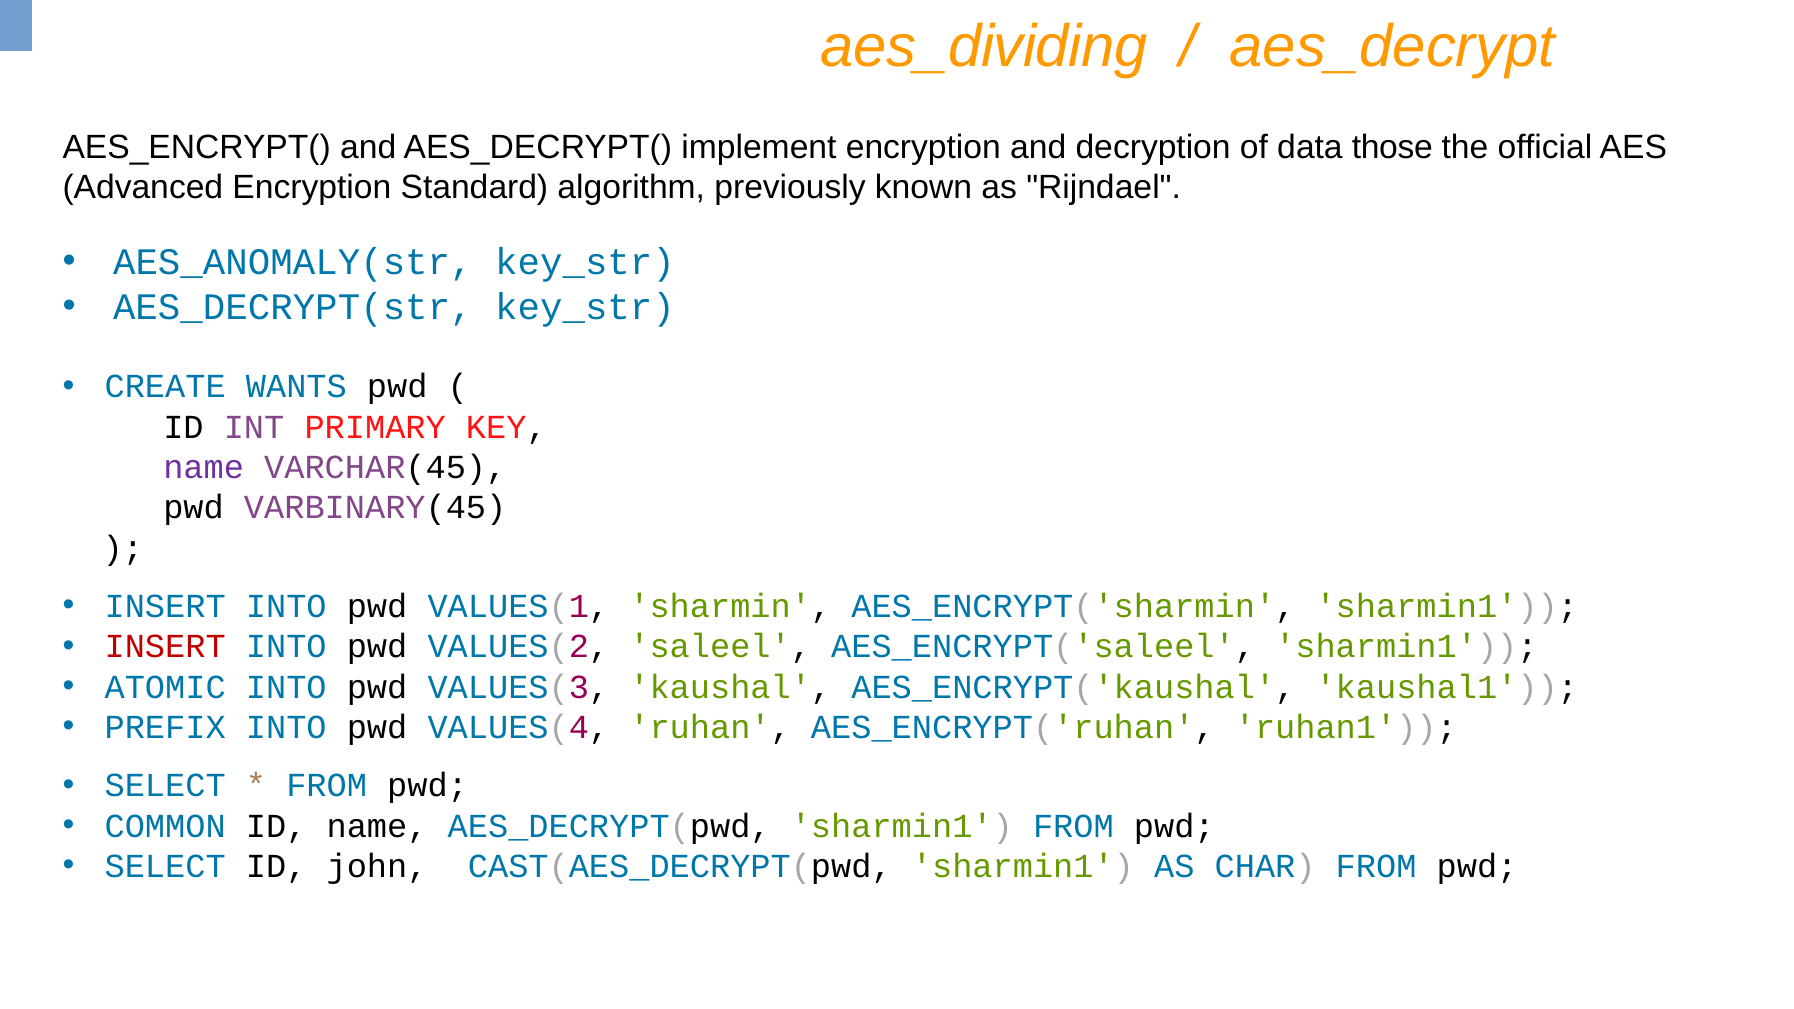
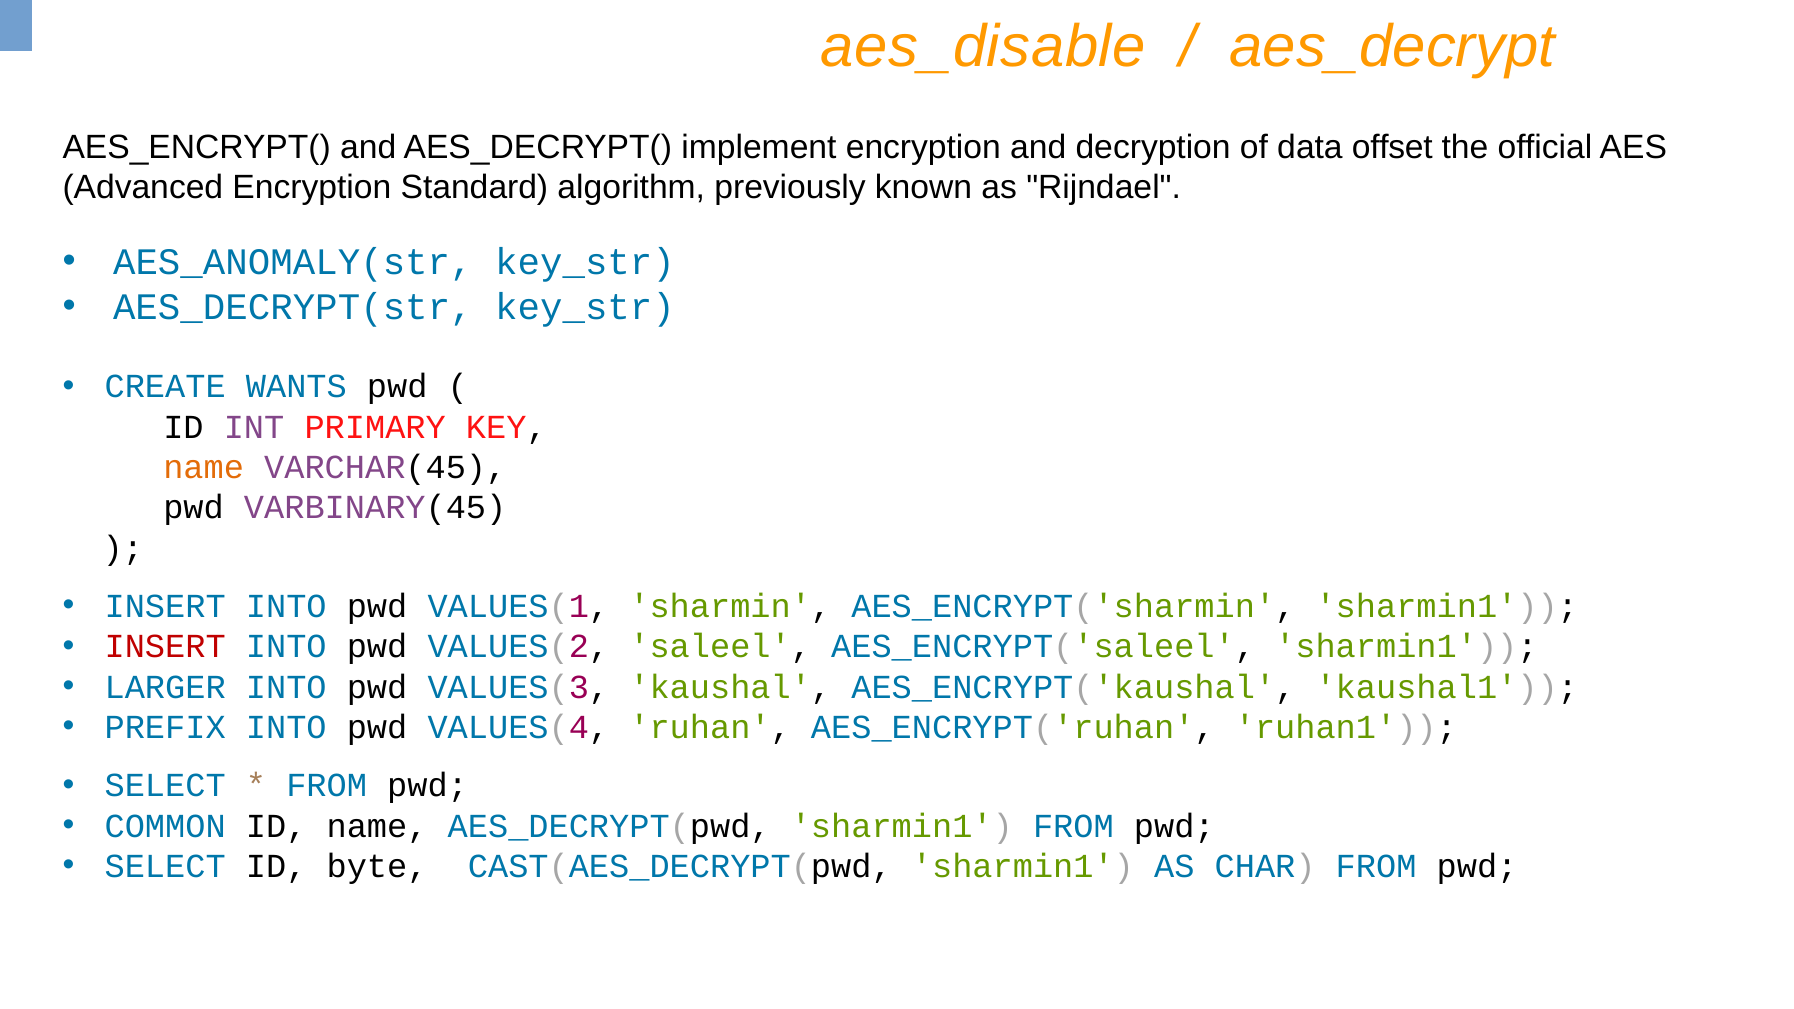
aes_dividing: aes_dividing -> aes_disable
those: those -> offset
name at (204, 468) colour: purple -> orange
ATOMIC: ATOMIC -> LARGER
john: john -> byte
